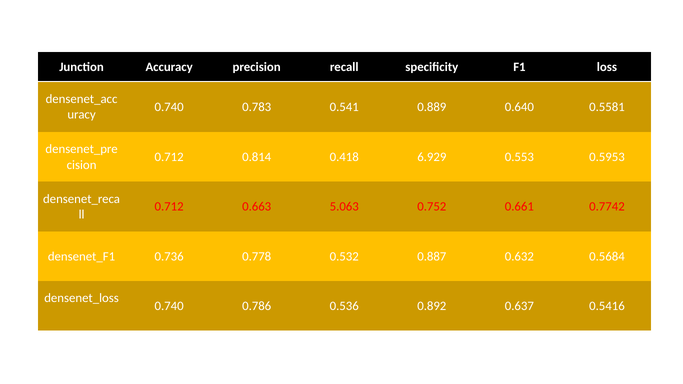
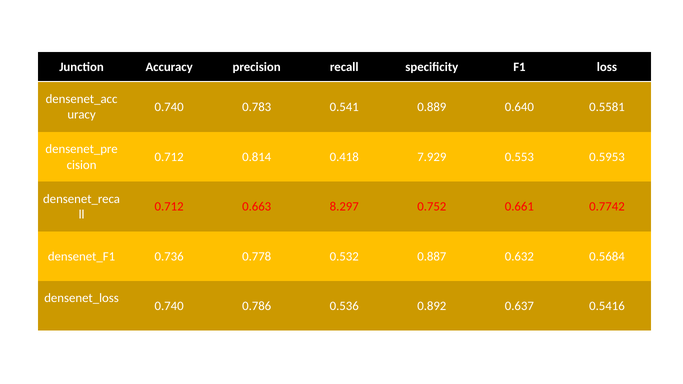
6.929: 6.929 -> 7.929
5.063: 5.063 -> 8.297
